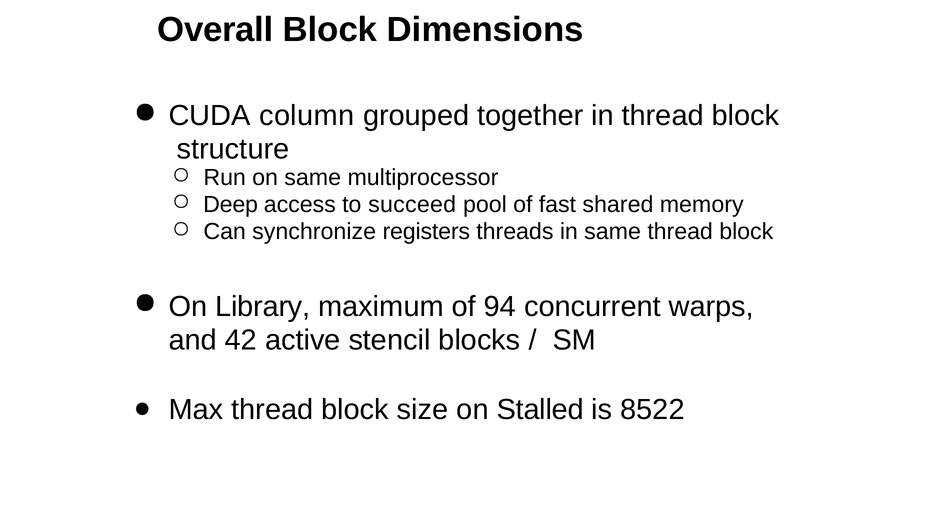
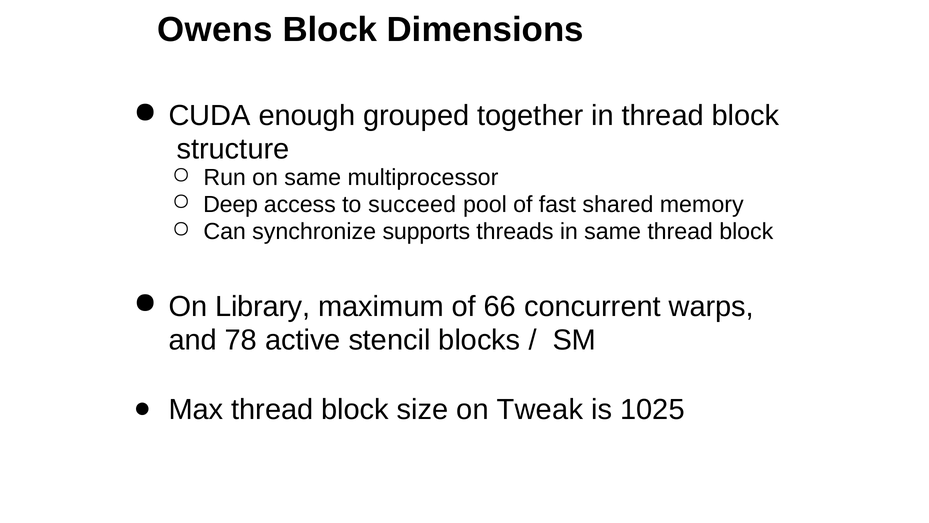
Overall: Overall -> Owens
column: column -> enough
registers: registers -> supports
94: 94 -> 66
42: 42 -> 78
Stalled: Stalled -> Tweak
8522: 8522 -> 1025
